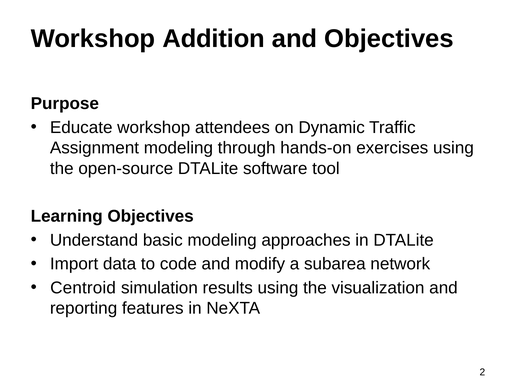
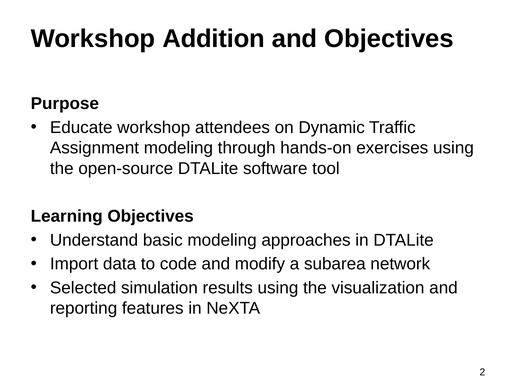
Centroid: Centroid -> Selected
